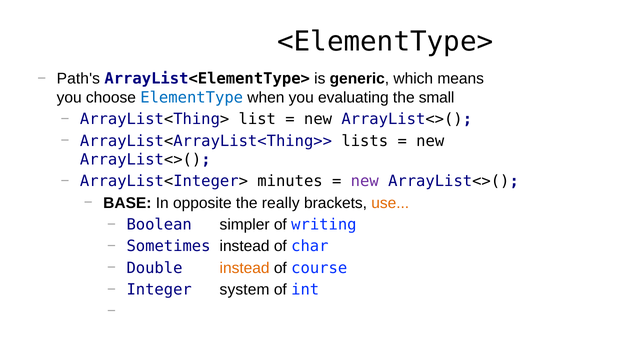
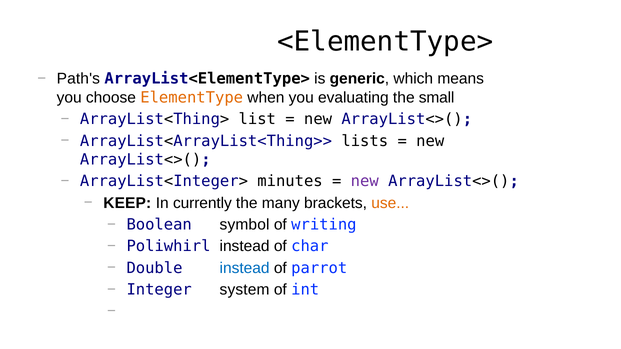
ElementType colour: blue -> orange
BASE: BASE -> KEEP
opposite: opposite -> currently
really: really -> many
simpler: simpler -> symbol
Sometimes: Sometimes -> Poliwhirl
instead at (245, 268) colour: orange -> blue
course: course -> parrot
